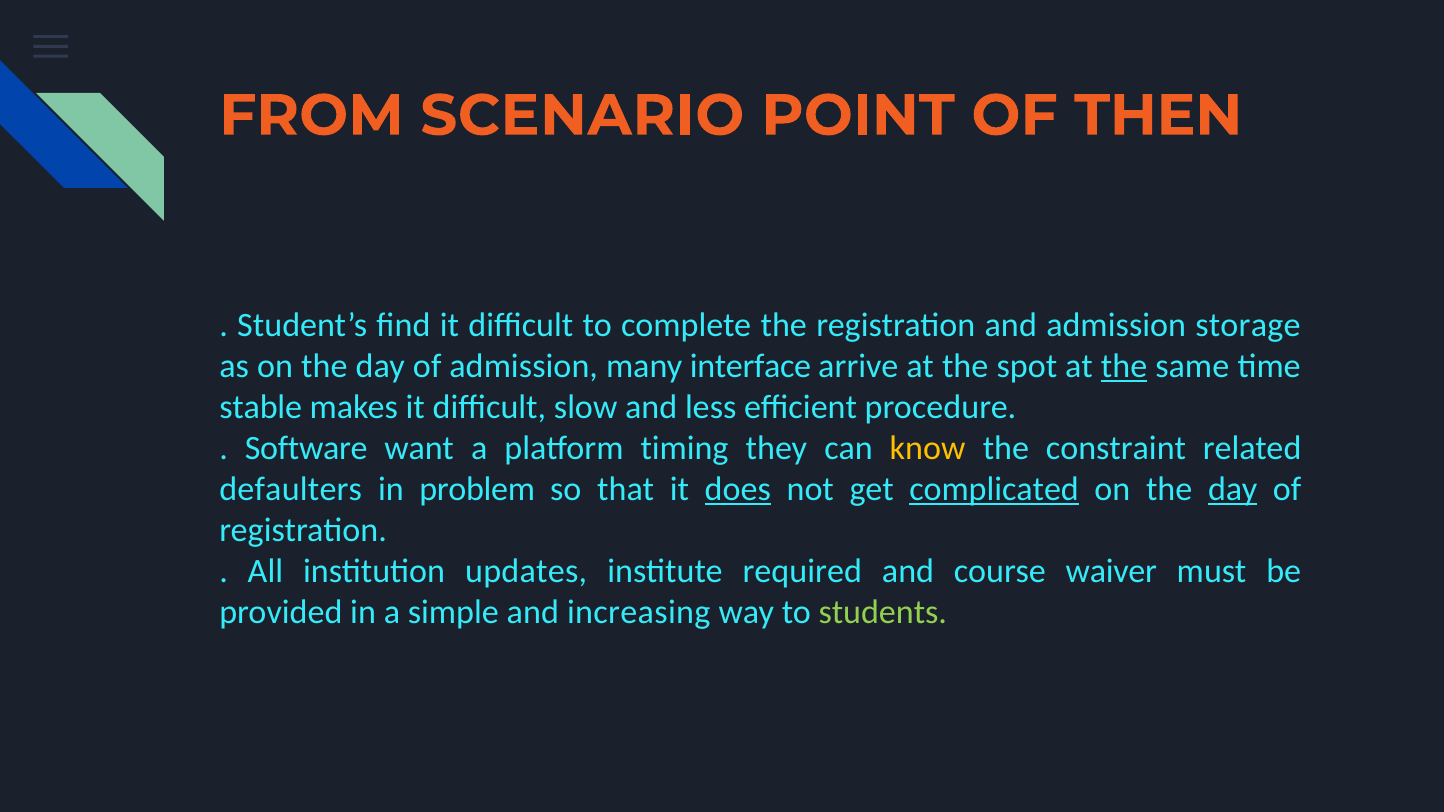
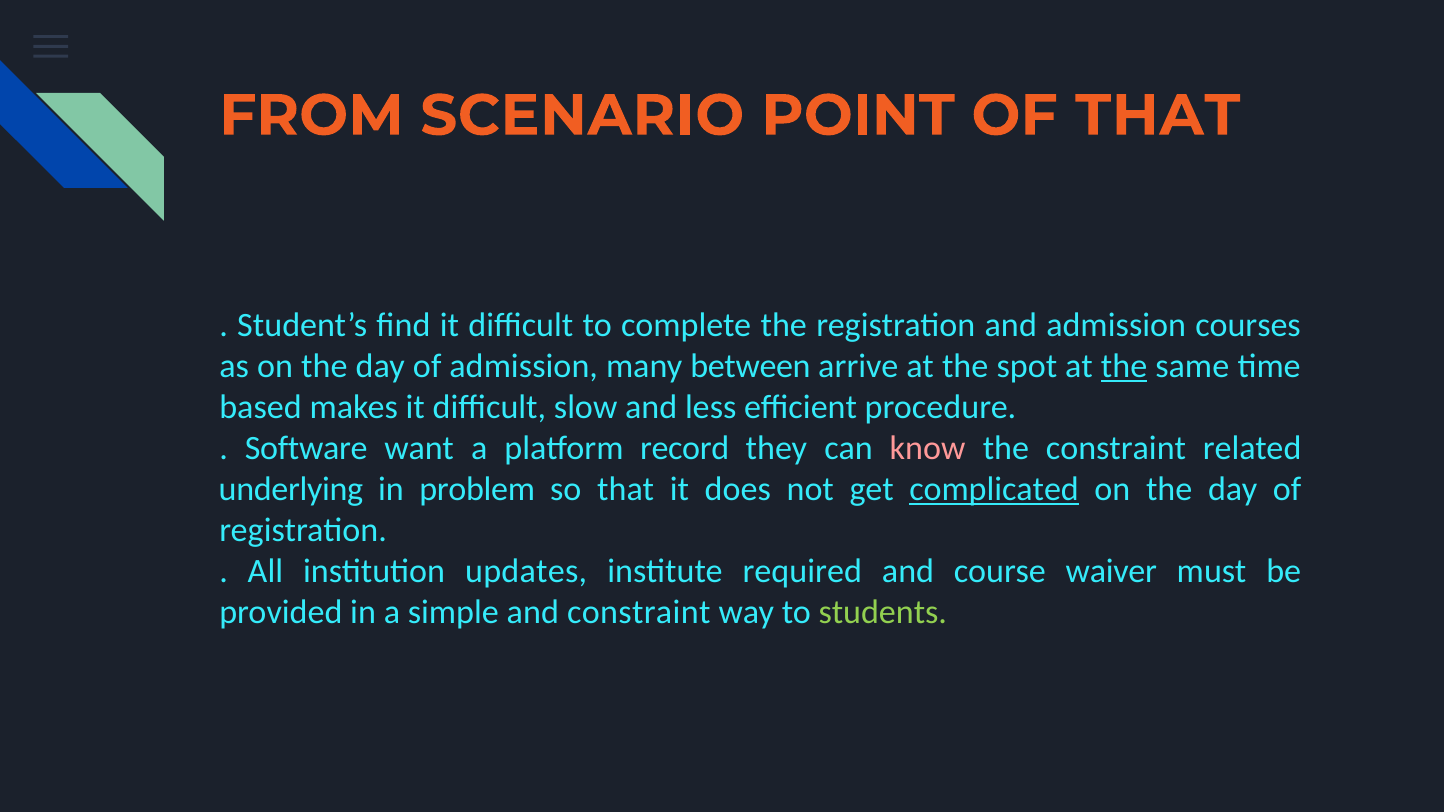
OF THEN: THEN -> THAT
storage: storage -> courses
interface: interface -> between
stable: stable -> based
timing: timing -> record
know colour: yellow -> pink
defaulters: defaulters -> underlying
does underline: present -> none
day at (1233, 489) underline: present -> none
and increasing: increasing -> constraint
